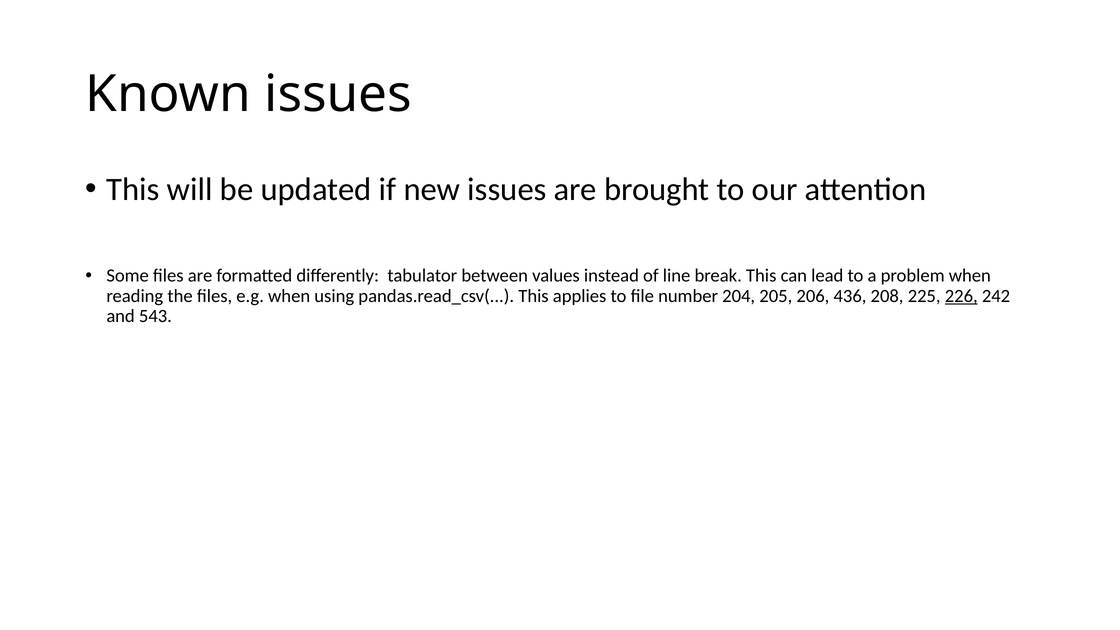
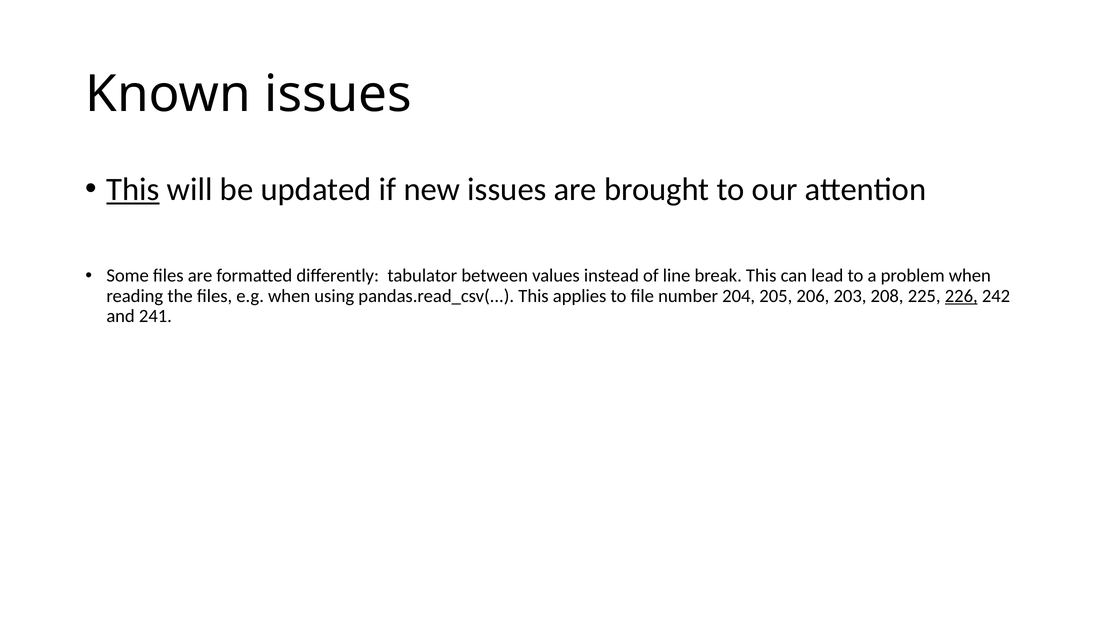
This at (133, 189) underline: none -> present
436: 436 -> 203
543: 543 -> 241
